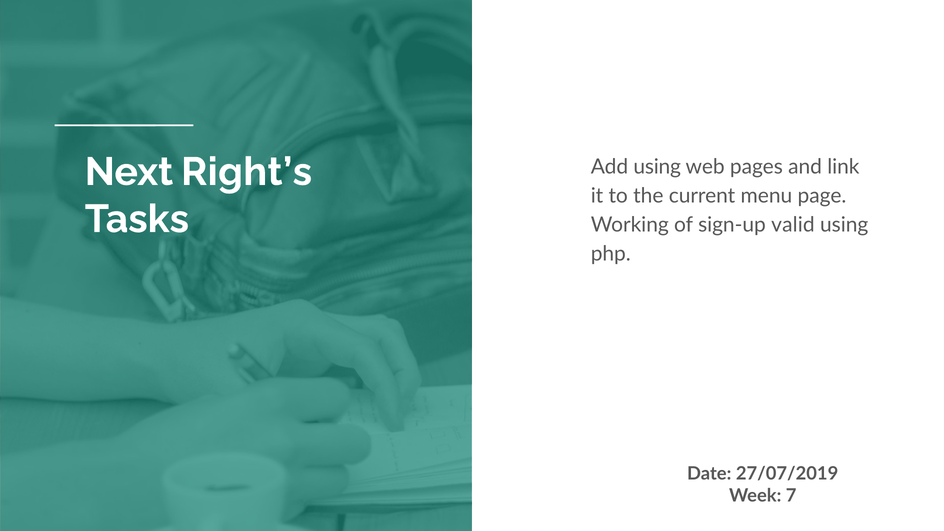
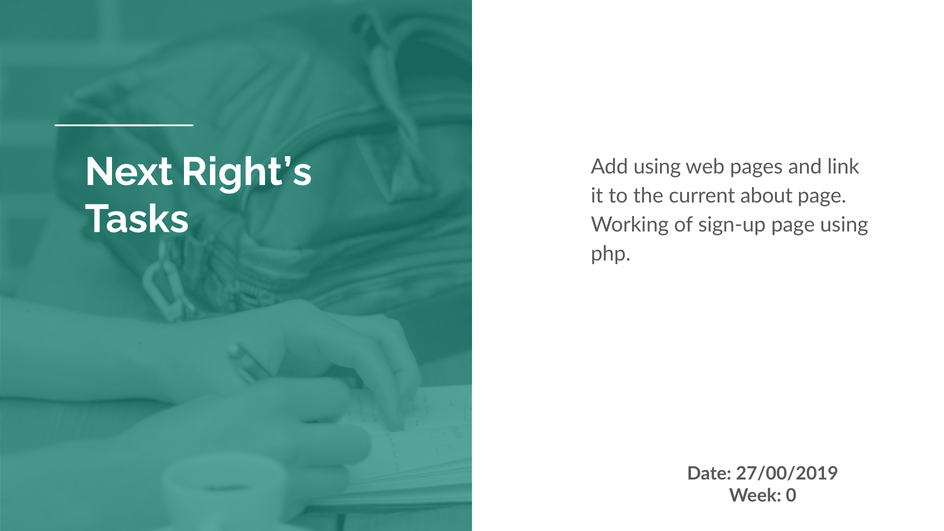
menu: menu -> about
sign-up valid: valid -> page
27/07/2019: 27/07/2019 -> 27/00/2019
7: 7 -> 0
